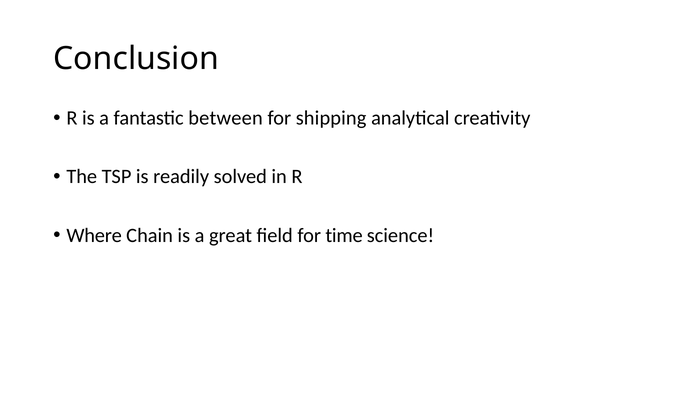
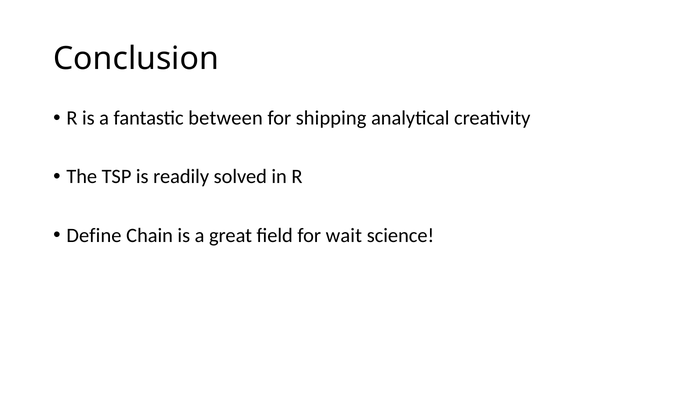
Where: Where -> Define
time: time -> wait
